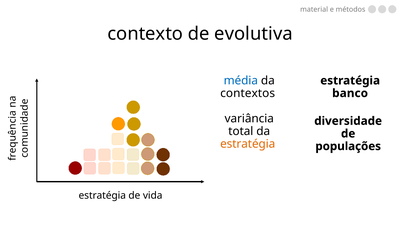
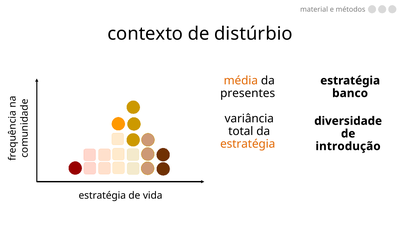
evolutiva: evolutiva -> distúrbio
média colour: blue -> orange
contextos: contextos -> presentes
populações: populações -> introdução
